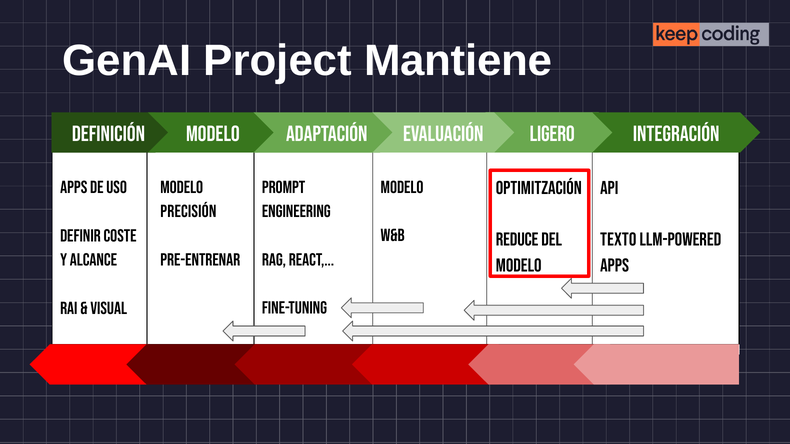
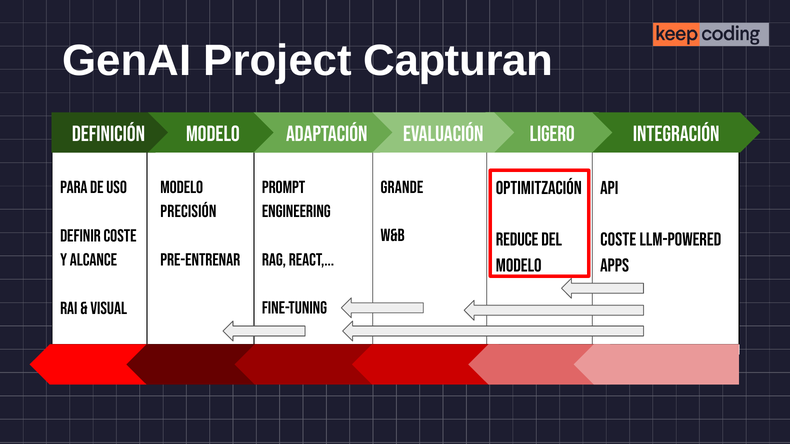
Mantiene: Mantiene -> Capturan
MODELO at (402, 187): MODELO -> GRANDE
Apps at (74, 188): Apps -> Para
Texto at (618, 240): Texto -> Coste
